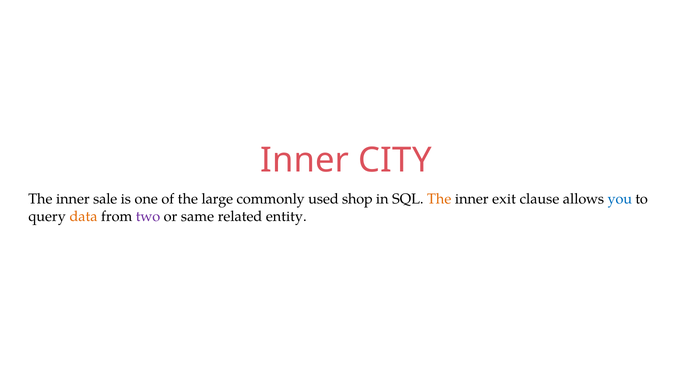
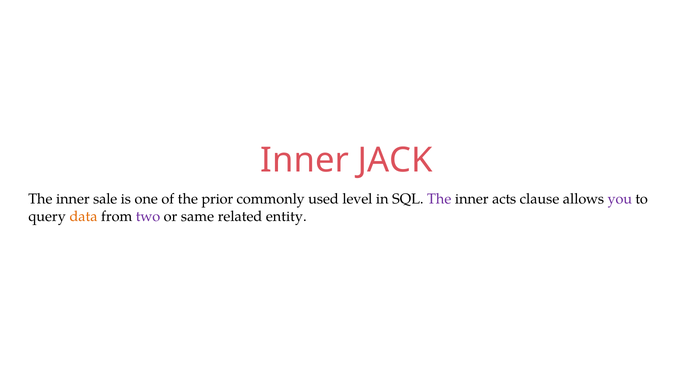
CITY: CITY -> JACK
large: large -> prior
shop: shop -> level
The at (439, 199) colour: orange -> purple
exit: exit -> acts
you colour: blue -> purple
